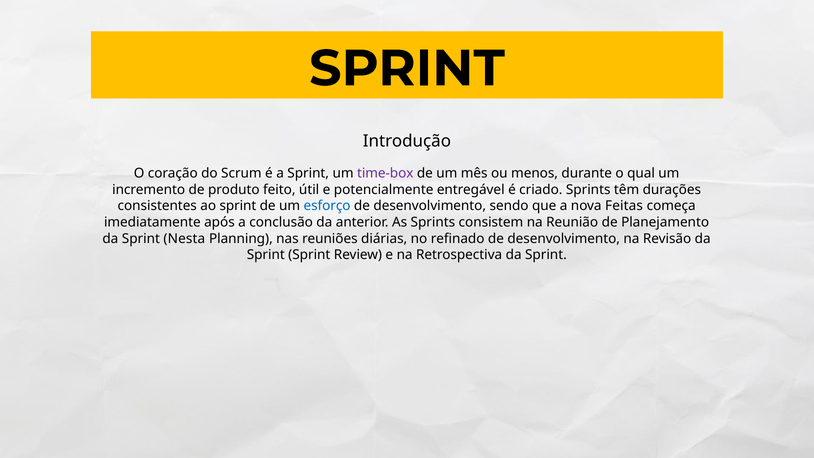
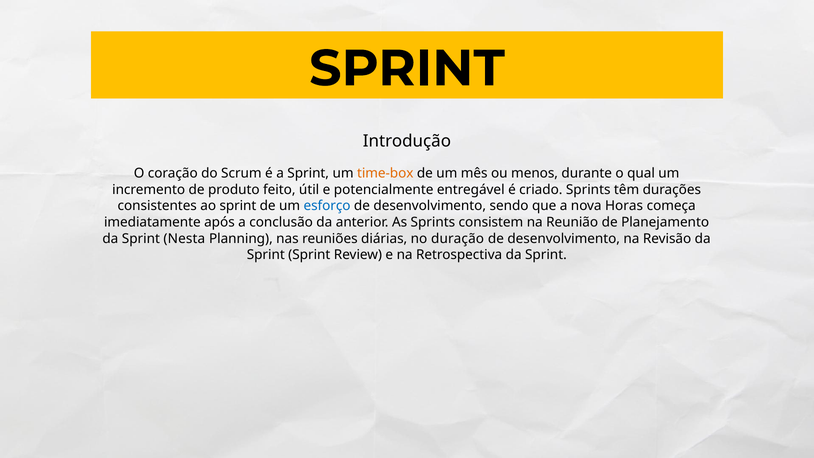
time-box colour: purple -> orange
Feitas: Feitas -> Horas
refinado: refinado -> duração
